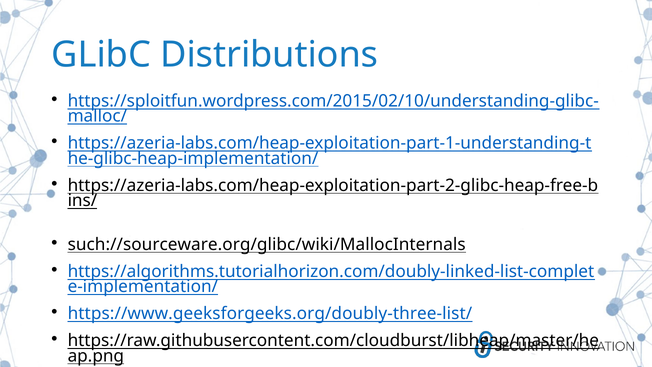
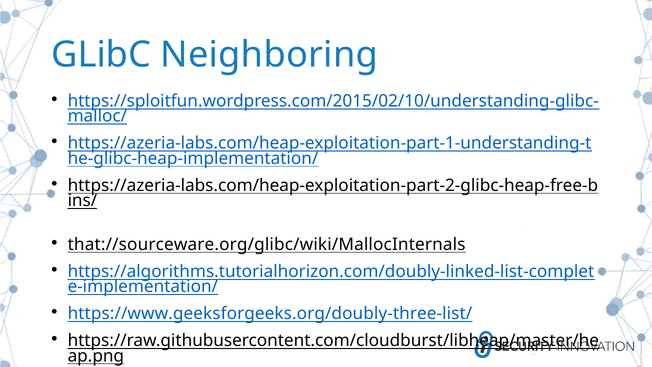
Distributions: Distributions -> Neighboring
such://sourceware.org/glibc/wiki/MallocInternals: such://sourceware.org/glibc/wiki/MallocInternals -> that://sourceware.org/glibc/wiki/MallocInternals
